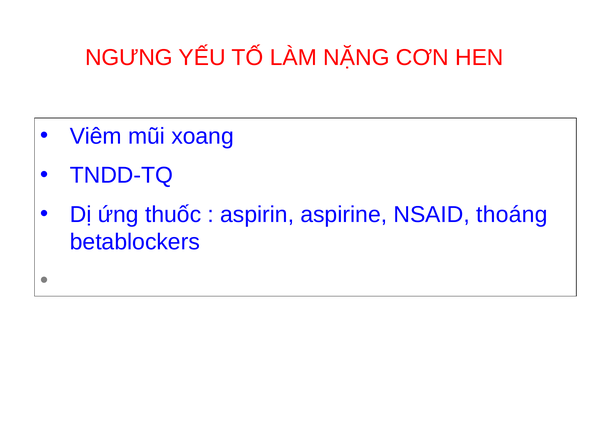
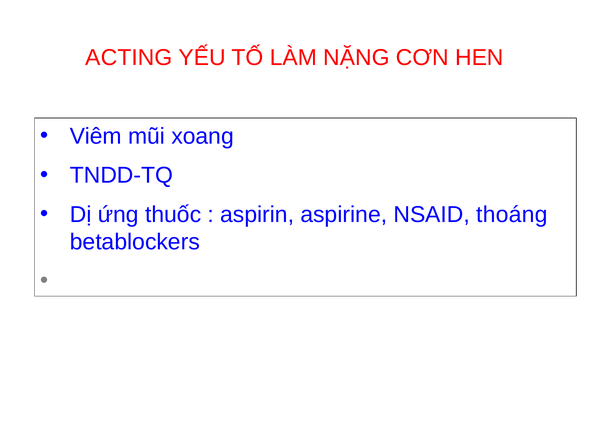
NGƯNG: NGƯNG -> ACTING
